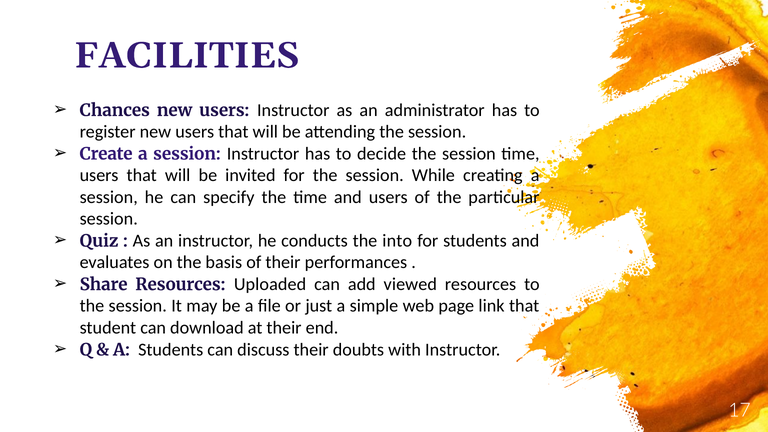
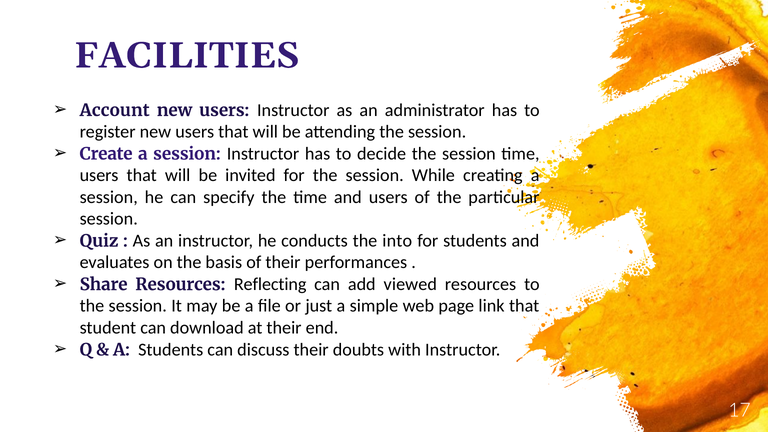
Chances: Chances -> Account
Uploaded: Uploaded -> Reflecting
